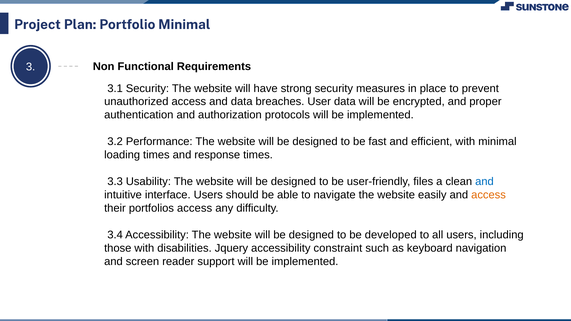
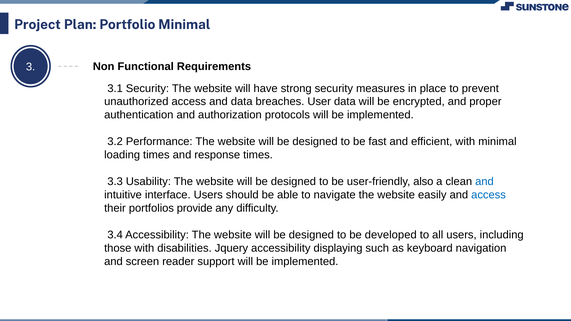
files: files -> also
access at (489, 195) colour: orange -> blue
portfolios access: access -> provide
constraint: constraint -> displaying
